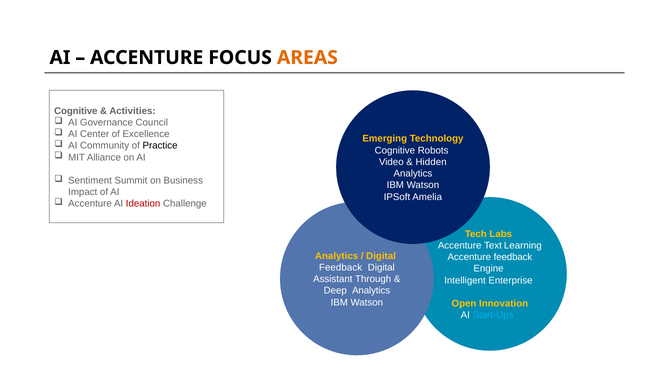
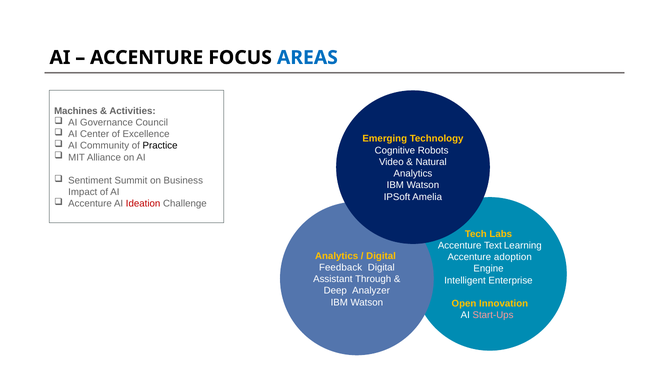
AREAS colour: orange -> blue
Cognitive at (76, 111): Cognitive -> Machines
Hidden: Hidden -> Natural
Accenture feedback: feedback -> adoption
Deep Analytics: Analytics -> Analyzer
Start-Ups colour: light blue -> pink
